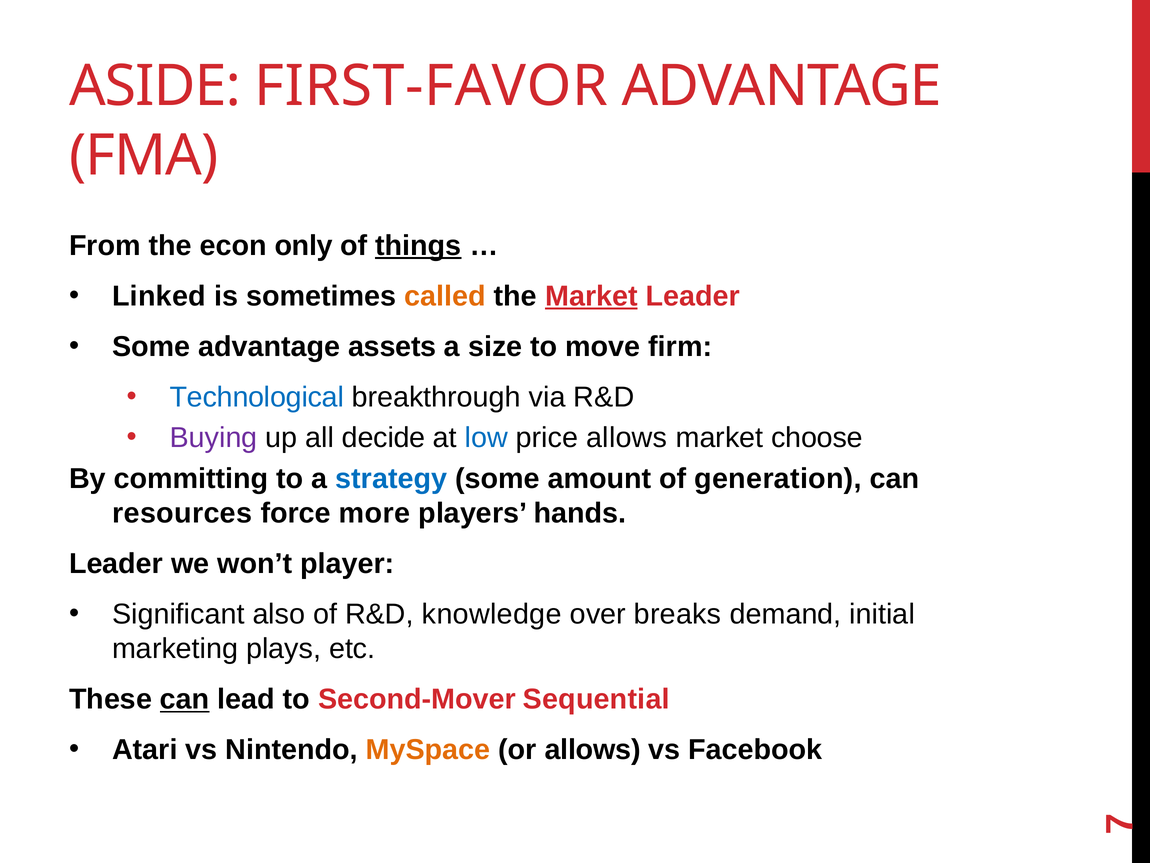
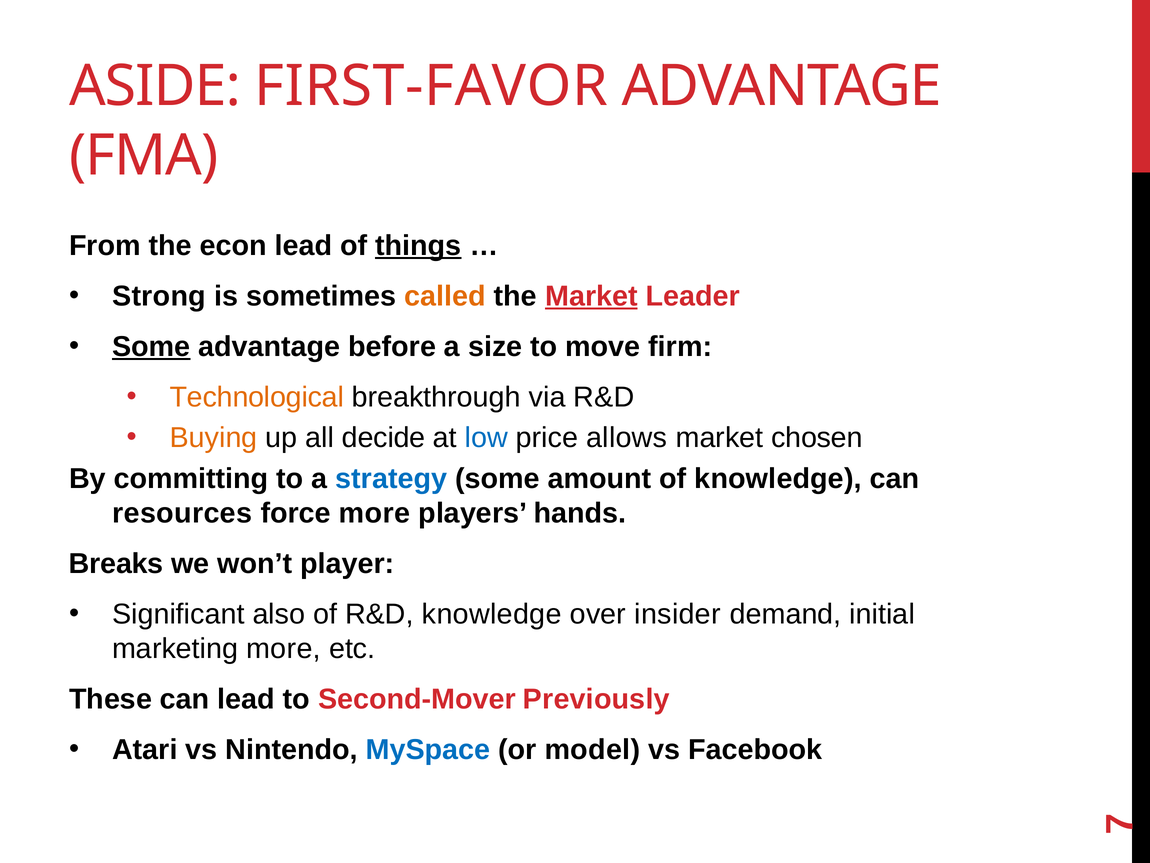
econ only: only -> lead
Linked: Linked -> Strong
Some at (151, 346) underline: none -> present
assets: assets -> before
Technological colour: blue -> orange
Buying colour: purple -> orange
choose: choose -> chosen
of generation: generation -> knowledge
Leader at (116, 564): Leader -> Breaks
breaks: breaks -> insider
marketing plays: plays -> more
can at (185, 699) underline: present -> none
Sequential: Sequential -> Previously
MySpace colour: orange -> blue
or allows: allows -> model
